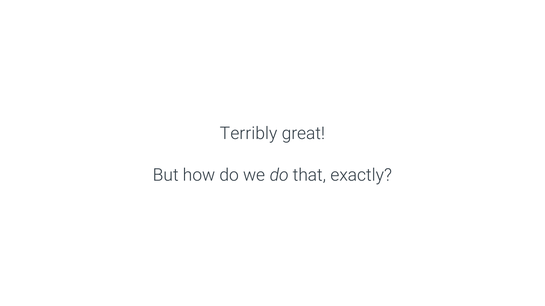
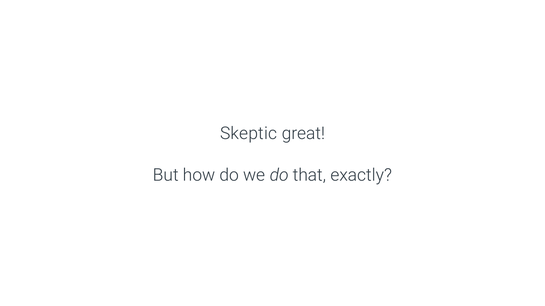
Terribly: Terribly -> Skeptic
